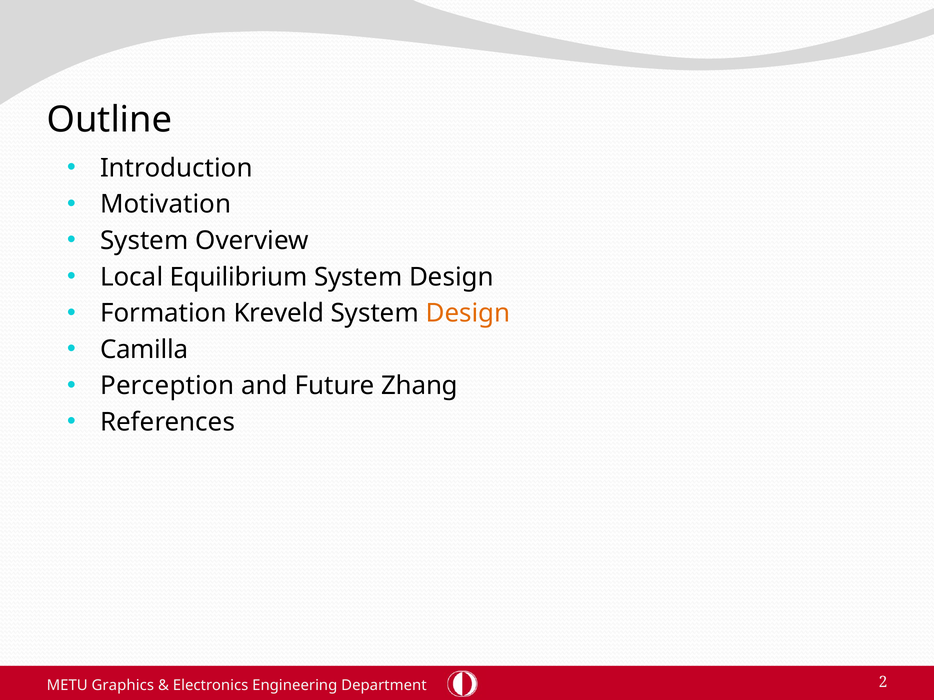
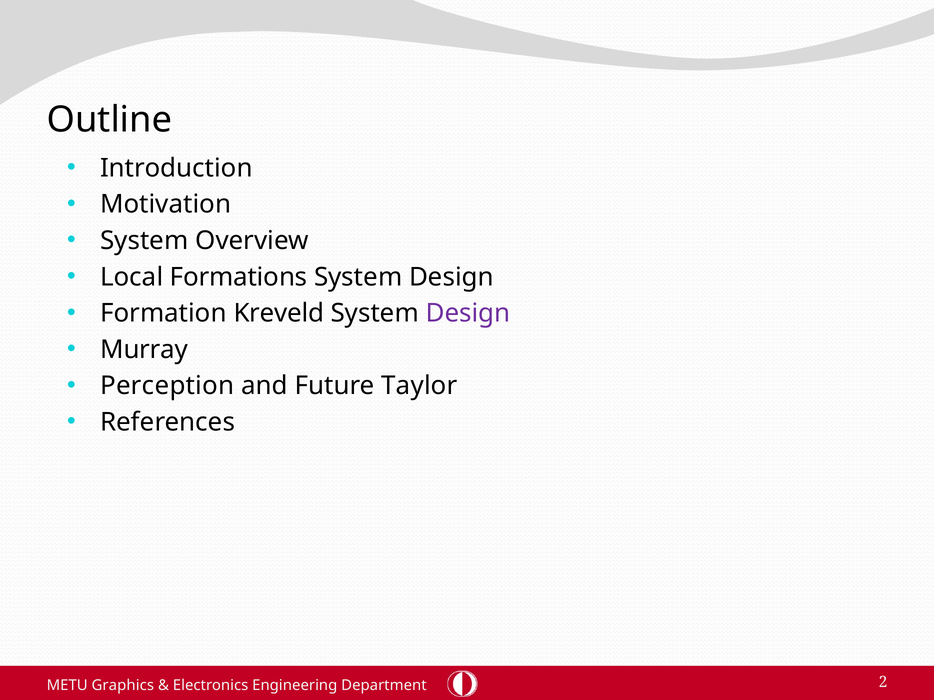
Equilibrium: Equilibrium -> Formations
Design at (468, 313) colour: orange -> purple
Camilla: Camilla -> Murray
Zhang: Zhang -> Taylor
